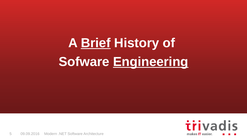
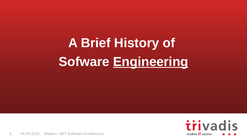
Brief underline: present -> none
